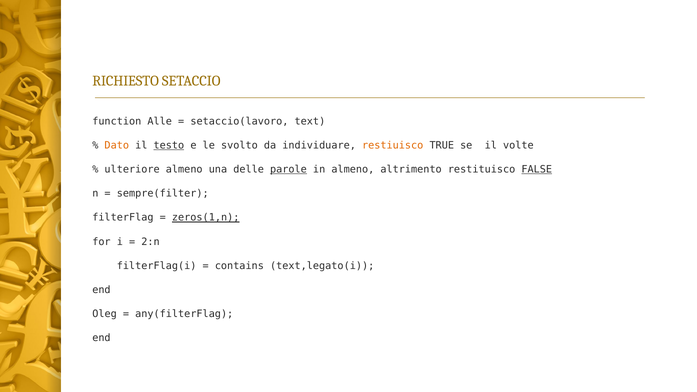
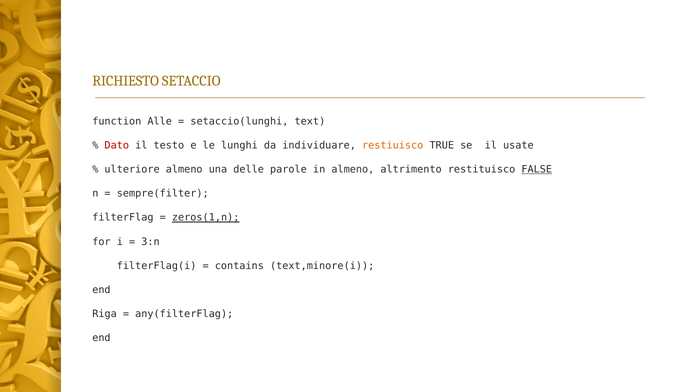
setaccio(lavoro: setaccio(lavoro -> setaccio(lunghi
Dato colour: orange -> red
testo underline: present -> none
svolto: svolto -> lunghi
volte: volte -> usate
parole underline: present -> none
2:n: 2:n -> 3:n
text,legato(i: text,legato(i -> text,minore(i
Oleg: Oleg -> Riga
